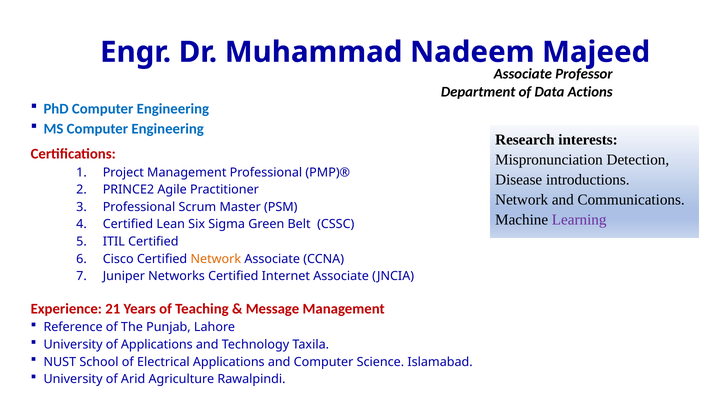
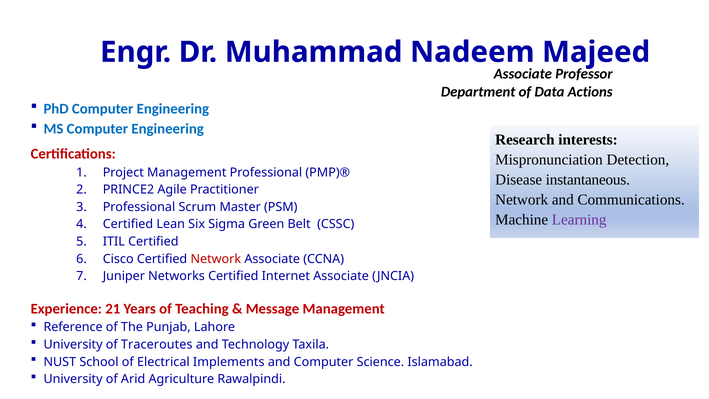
introductions: introductions -> instantaneous
Network at (216, 259) colour: orange -> red
of Applications: Applications -> Traceroutes
Electrical Applications: Applications -> Implements
